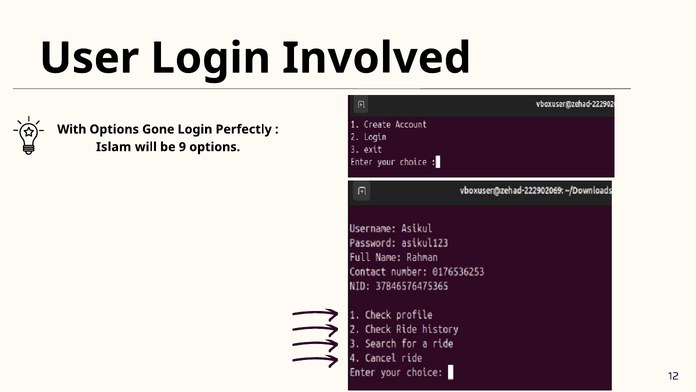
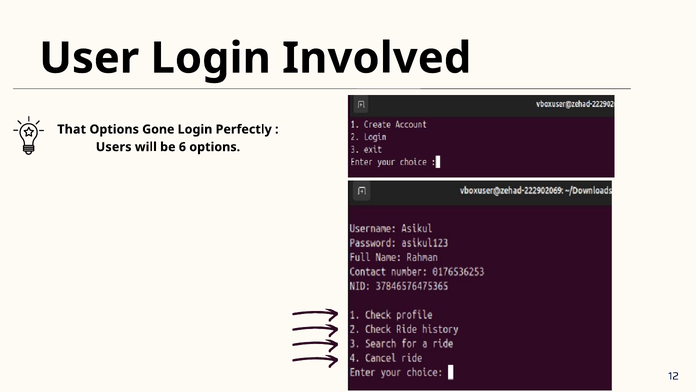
With: With -> That
Islam: Islam -> Users
9: 9 -> 6
